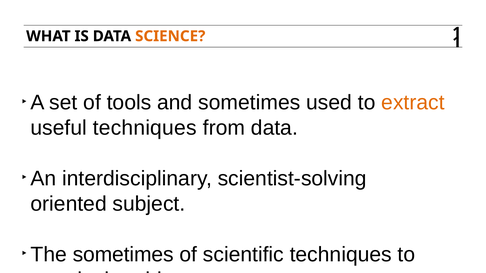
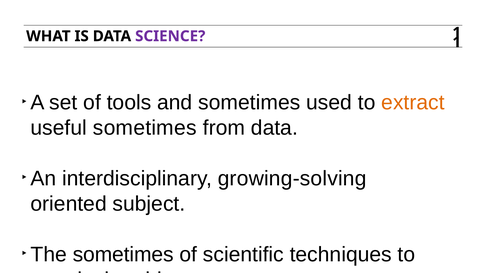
SCIENCE colour: orange -> purple
useful techniques: techniques -> sometimes
scientist-solving: scientist-solving -> growing-solving
